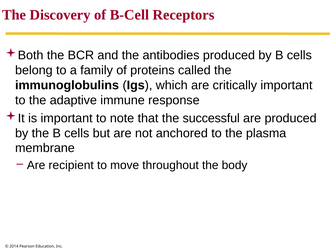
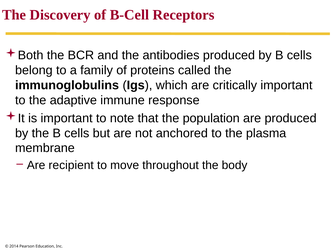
successful: successful -> population
